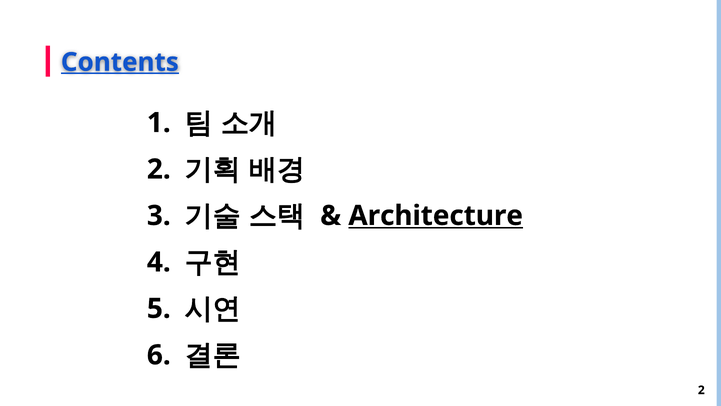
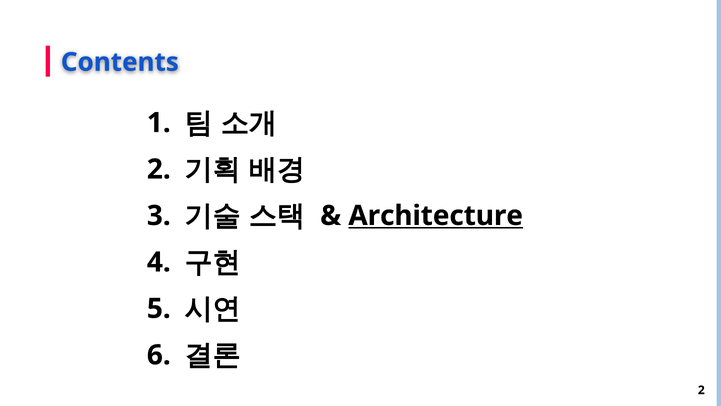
Contents underline: present -> none
